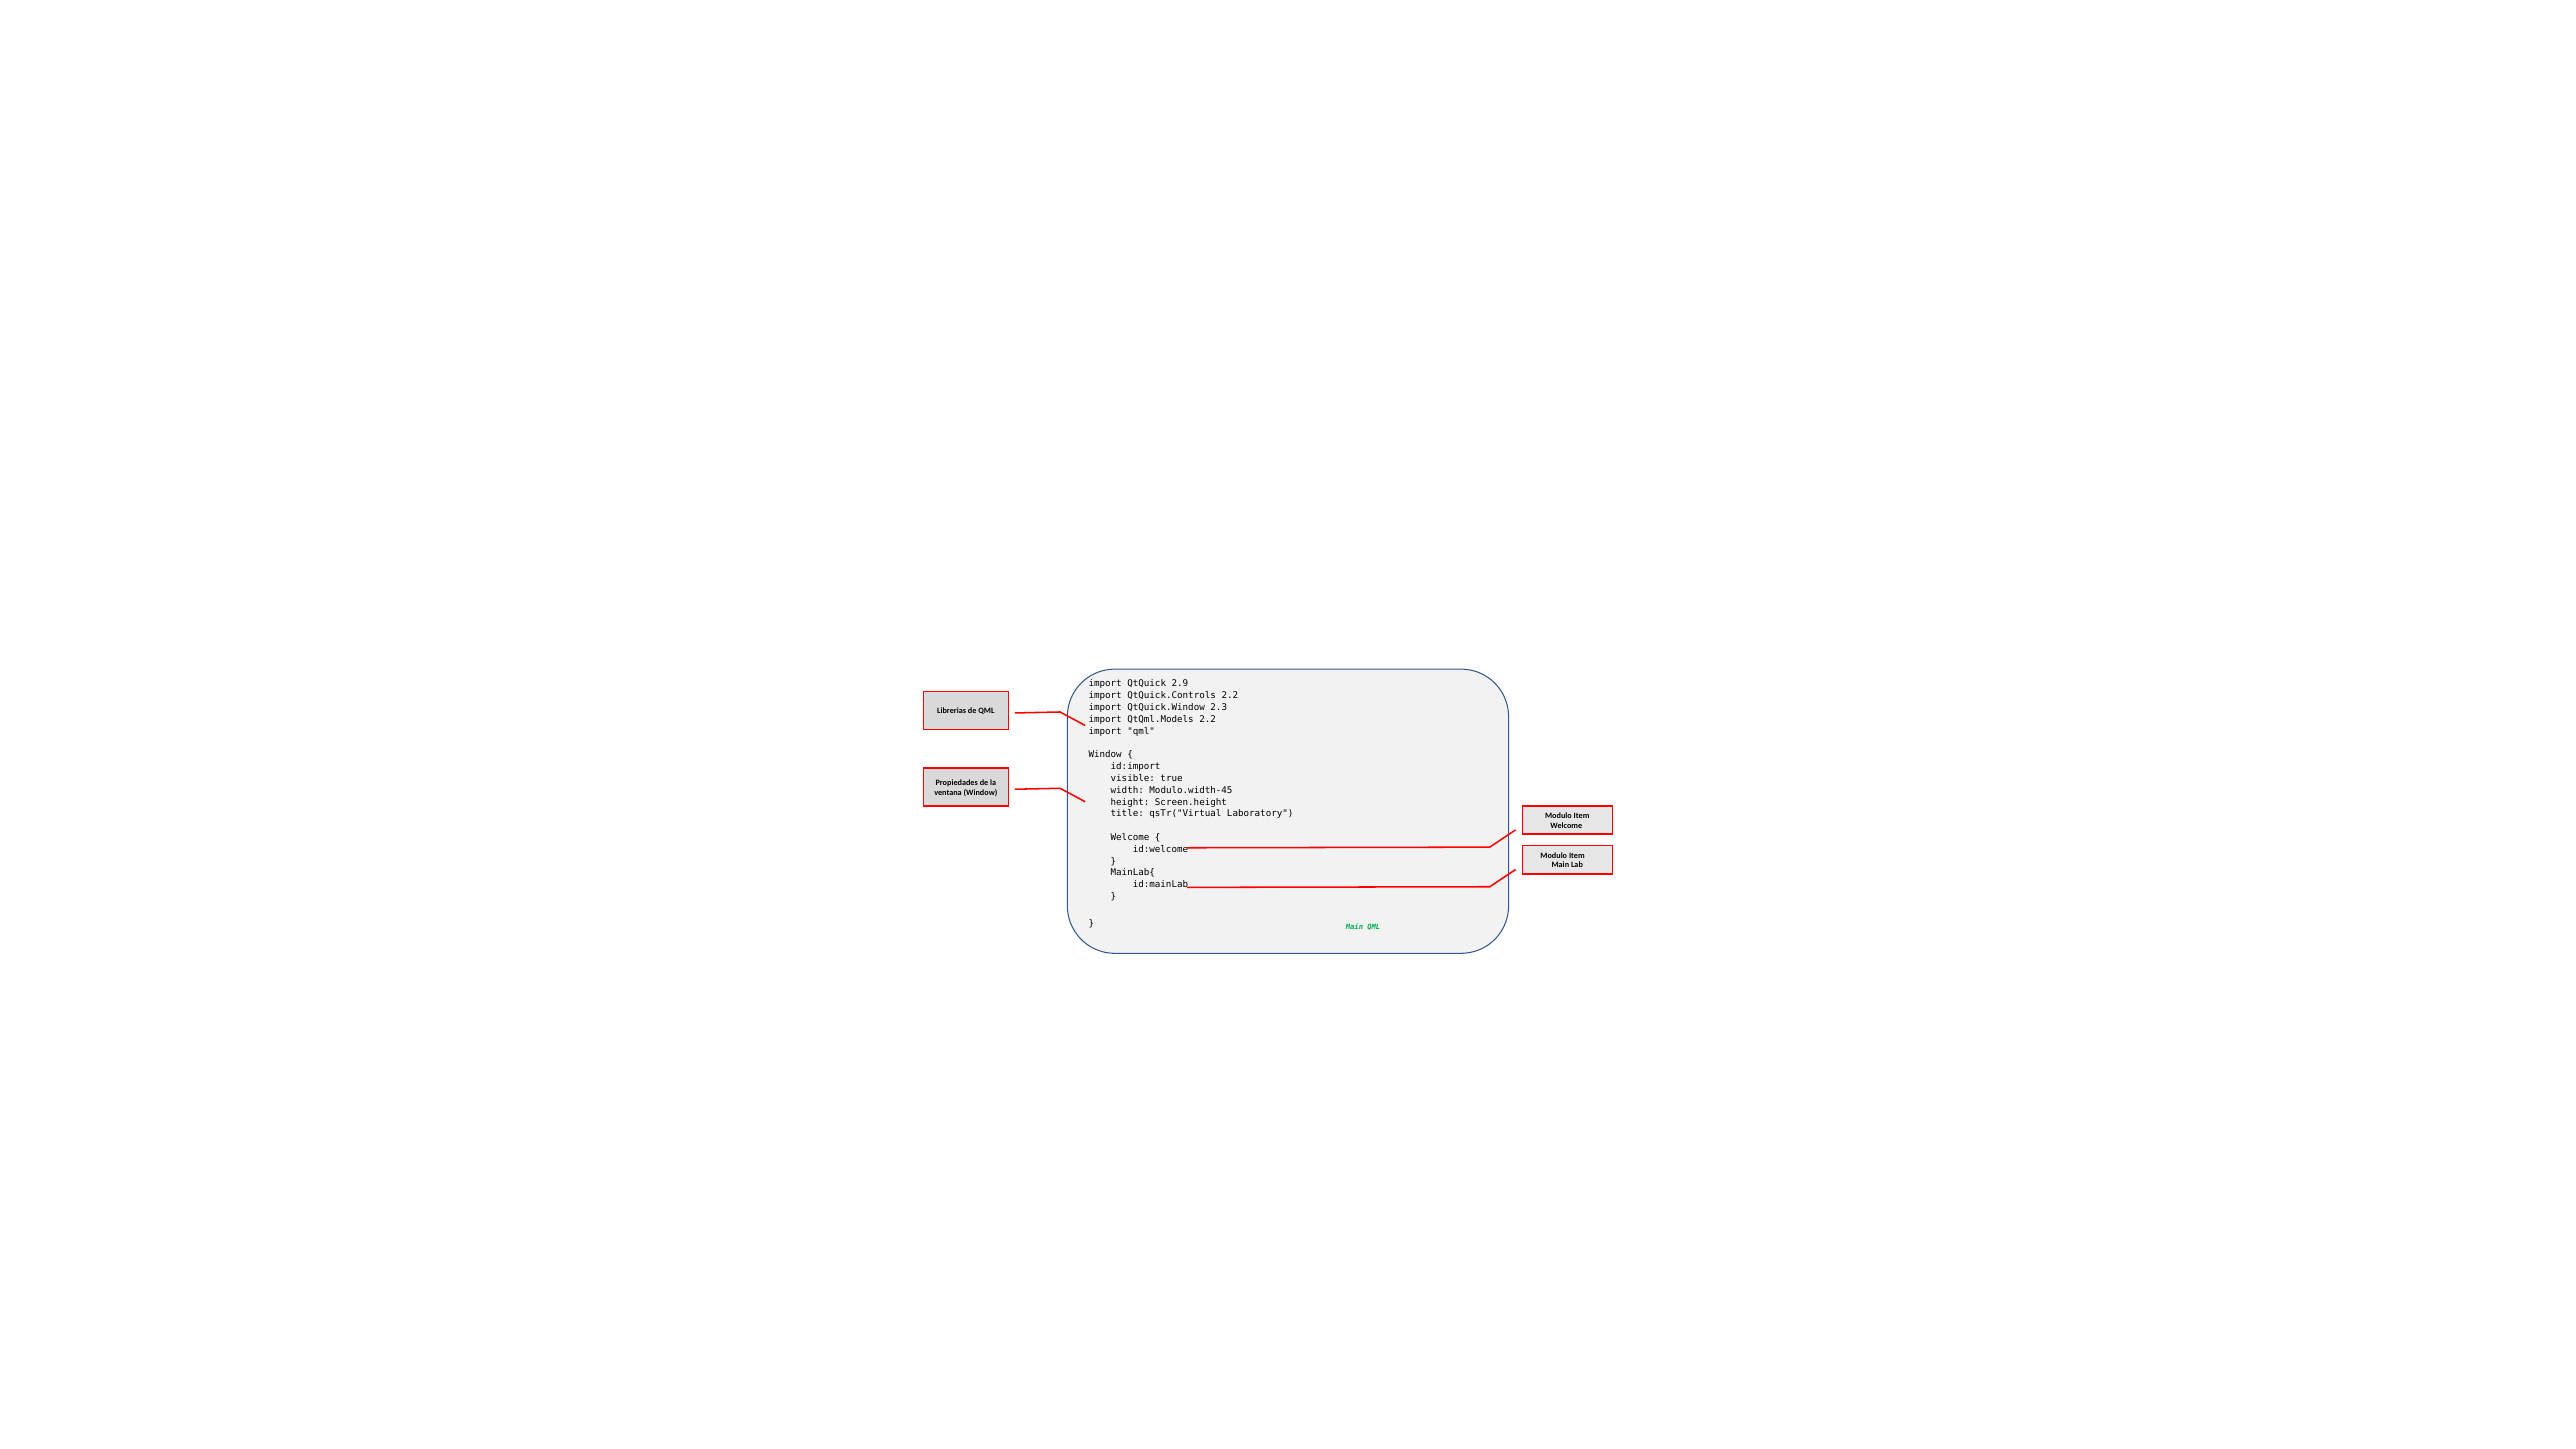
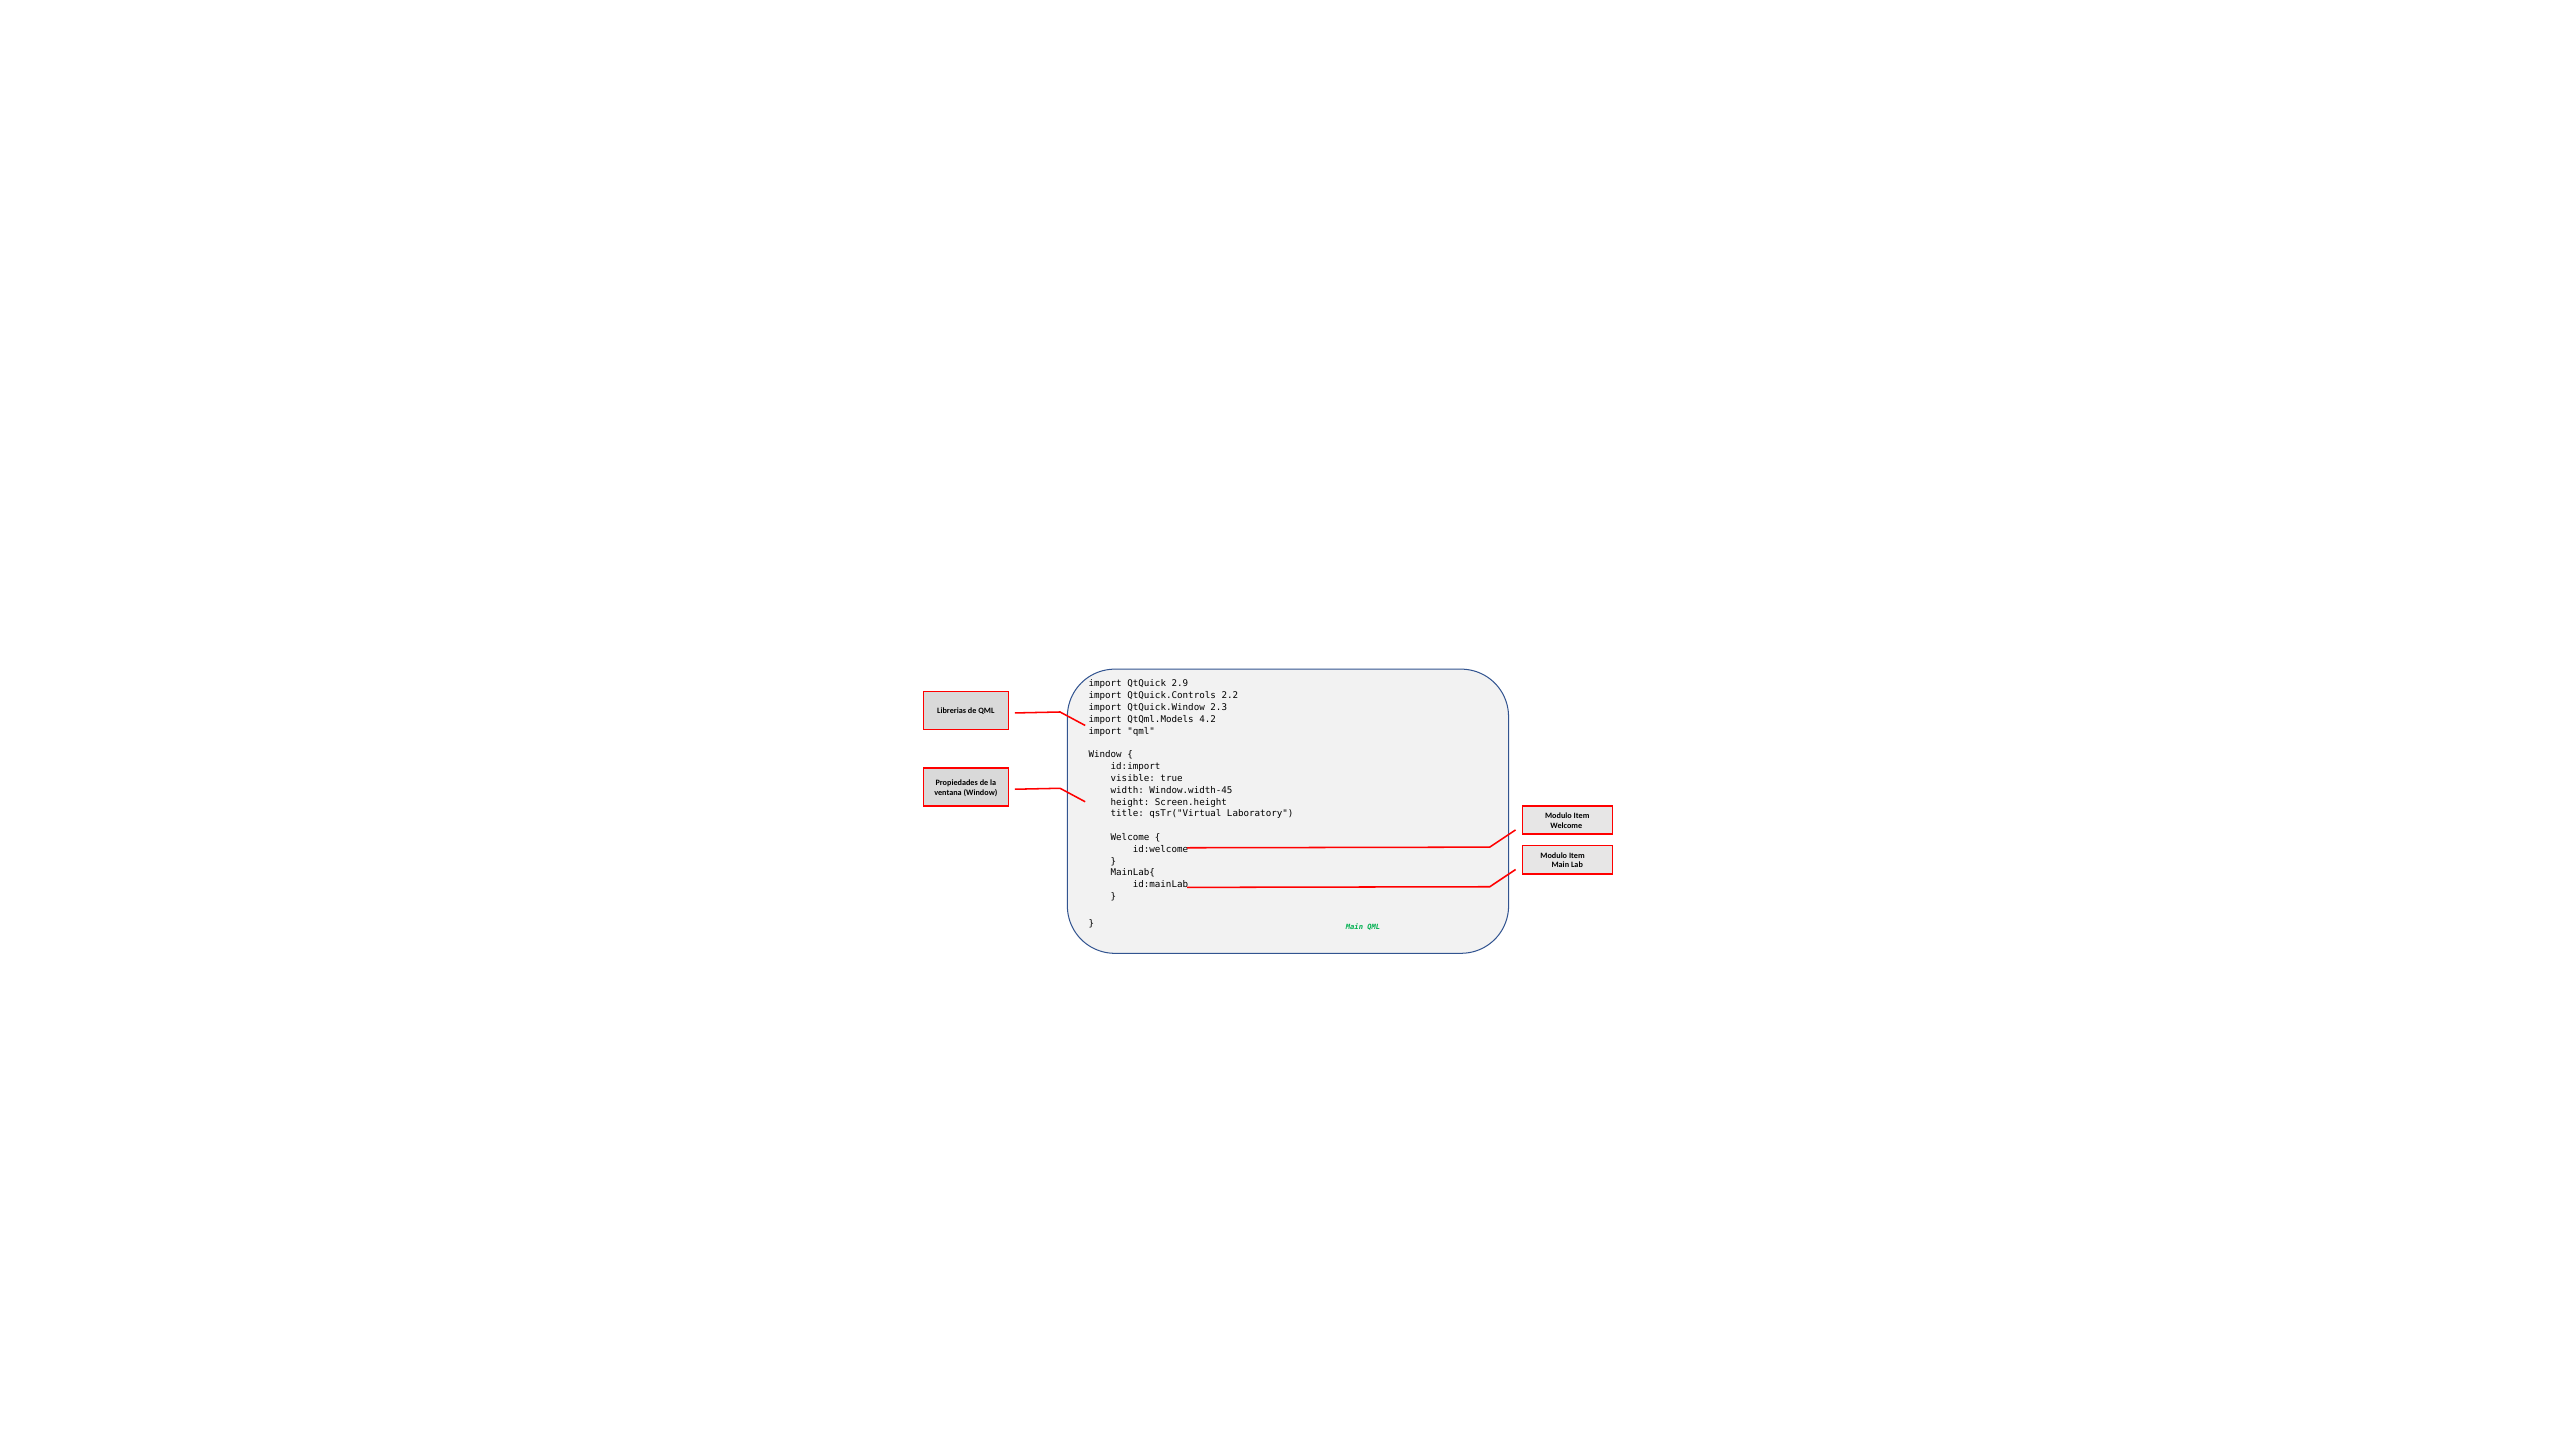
QtQml.Models 2.2: 2.2 -> 4.2
Modulo.width-45: Modulo.width-45 -> Window.width-45
